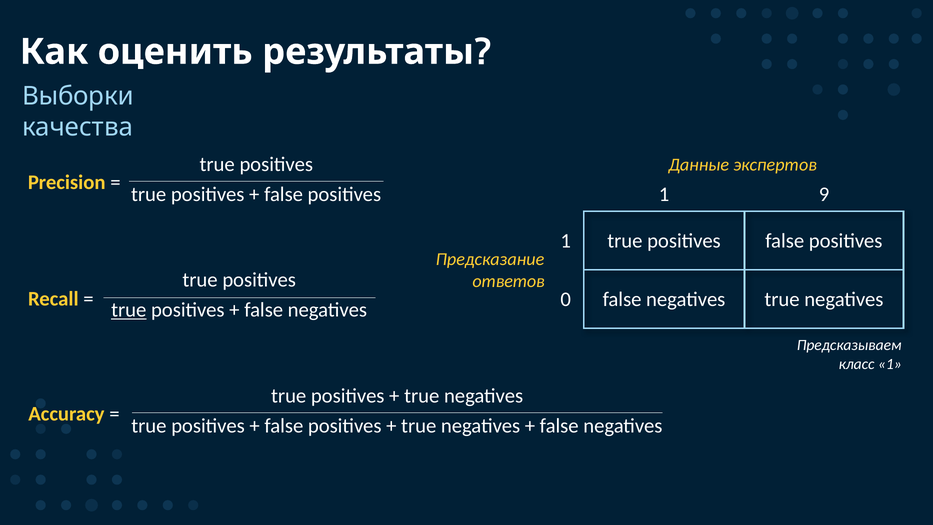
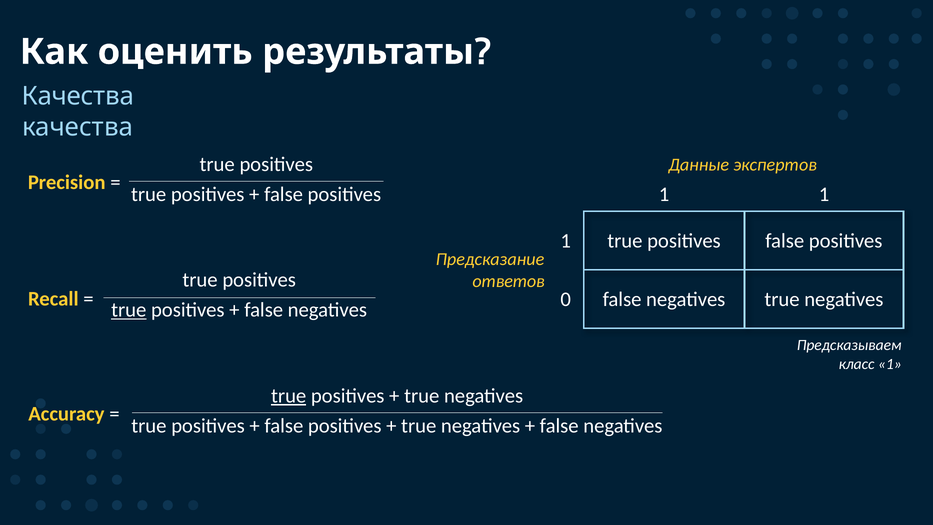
Выборки at (78, 96): Выборки -> Качества
9 at (824, 194): 9 -> 1
true at (289, 396) underline: none -> present
